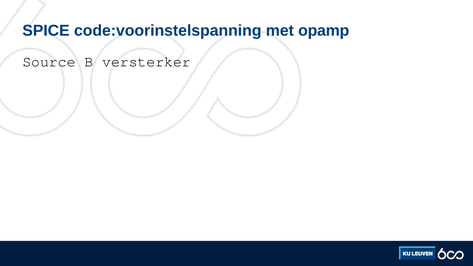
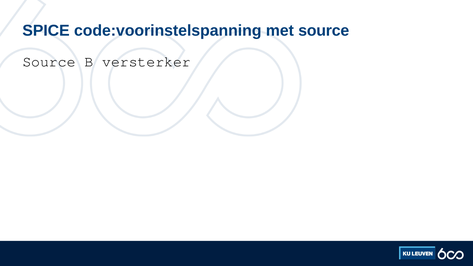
met opamp: opamp -> source
